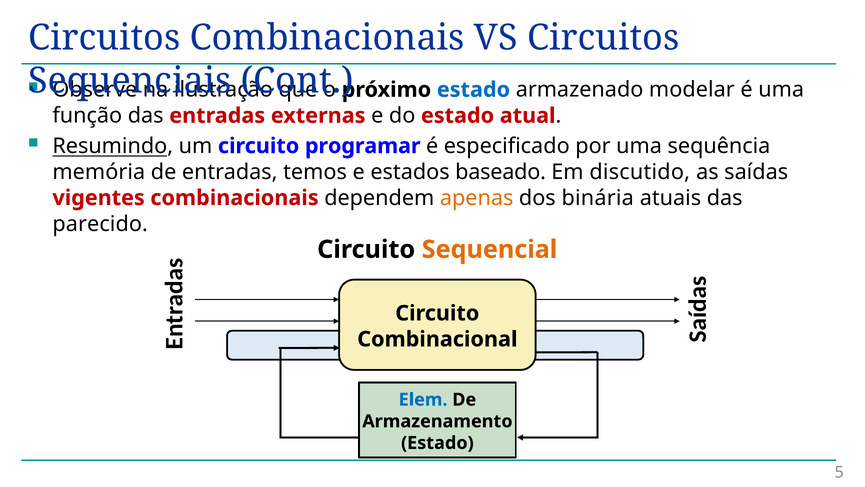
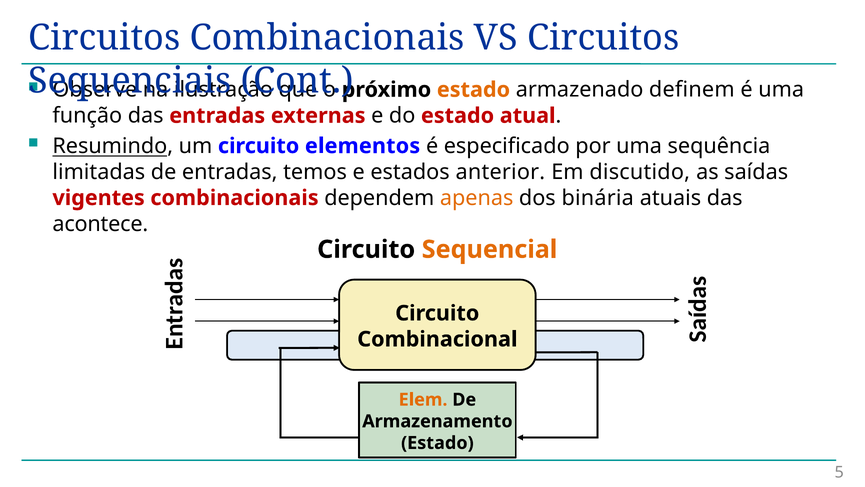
estado at (473, 90) colour: blue -> orange
modelar: modelar -> definem
programar: programar -> elementos
memória: memória -> limitadas
baseado: baseado -> anterior
parecido: parecido -> acontece
Elem colour: blue -> orange
